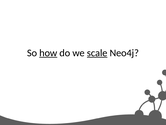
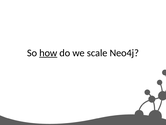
scale underline: present -> none
